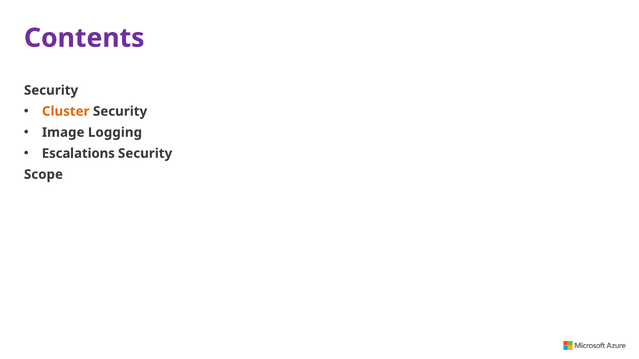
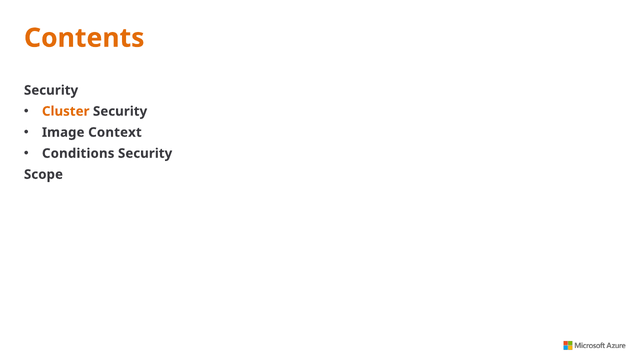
Contents colour: purple -> orange
Logging: Logging -> Context
Escalations: Escalations -> Conditions
